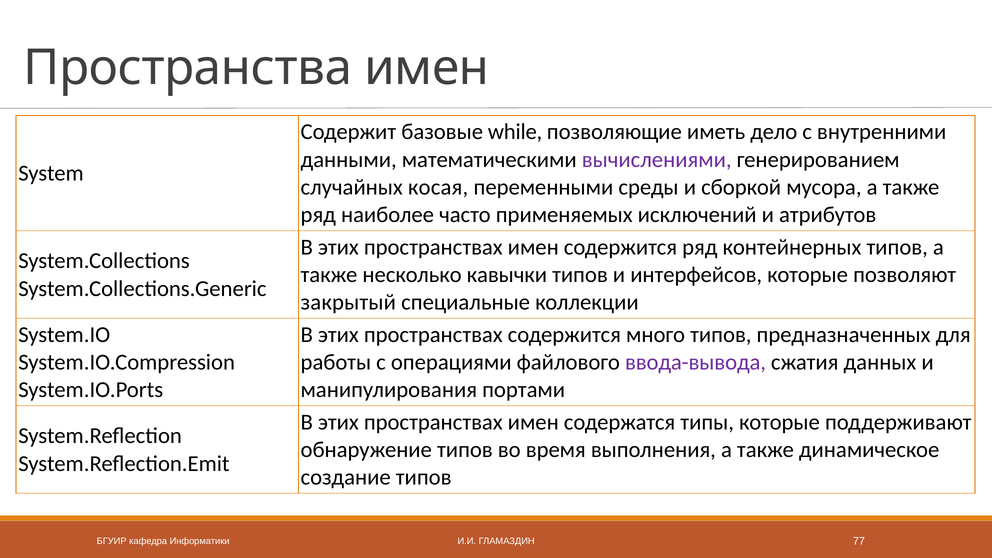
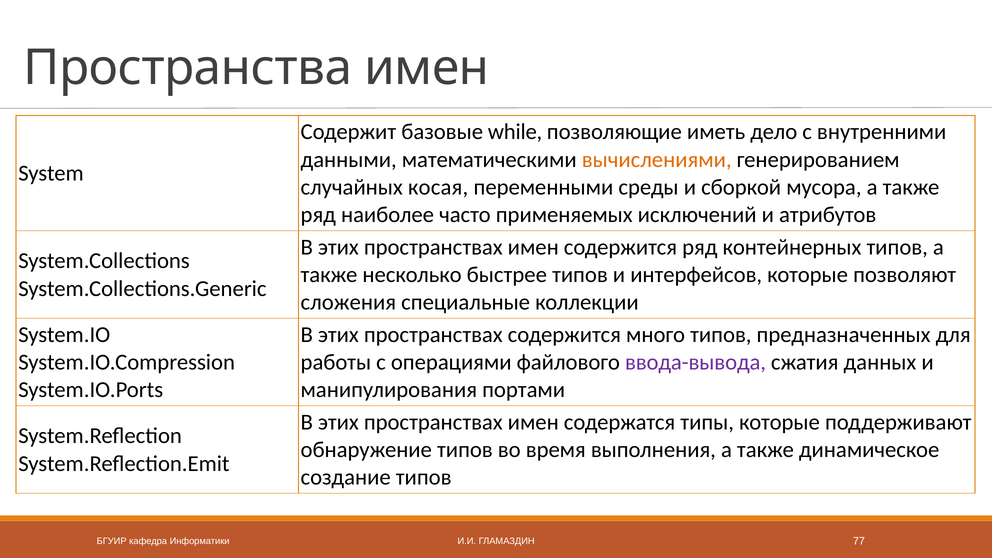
вычислениями colour: purple -> orange
кавычки: кавычки -> быстрее
закрытый: закрытый -> сложения
